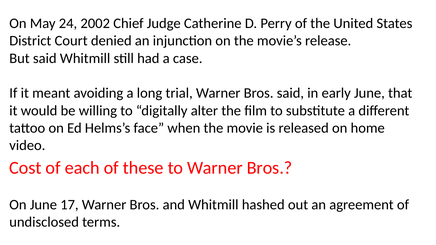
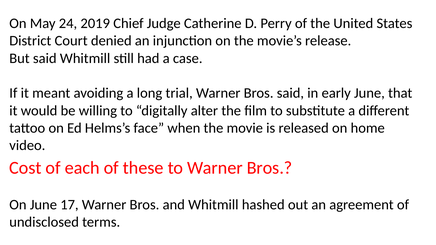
2002: 2002 -> 2019
